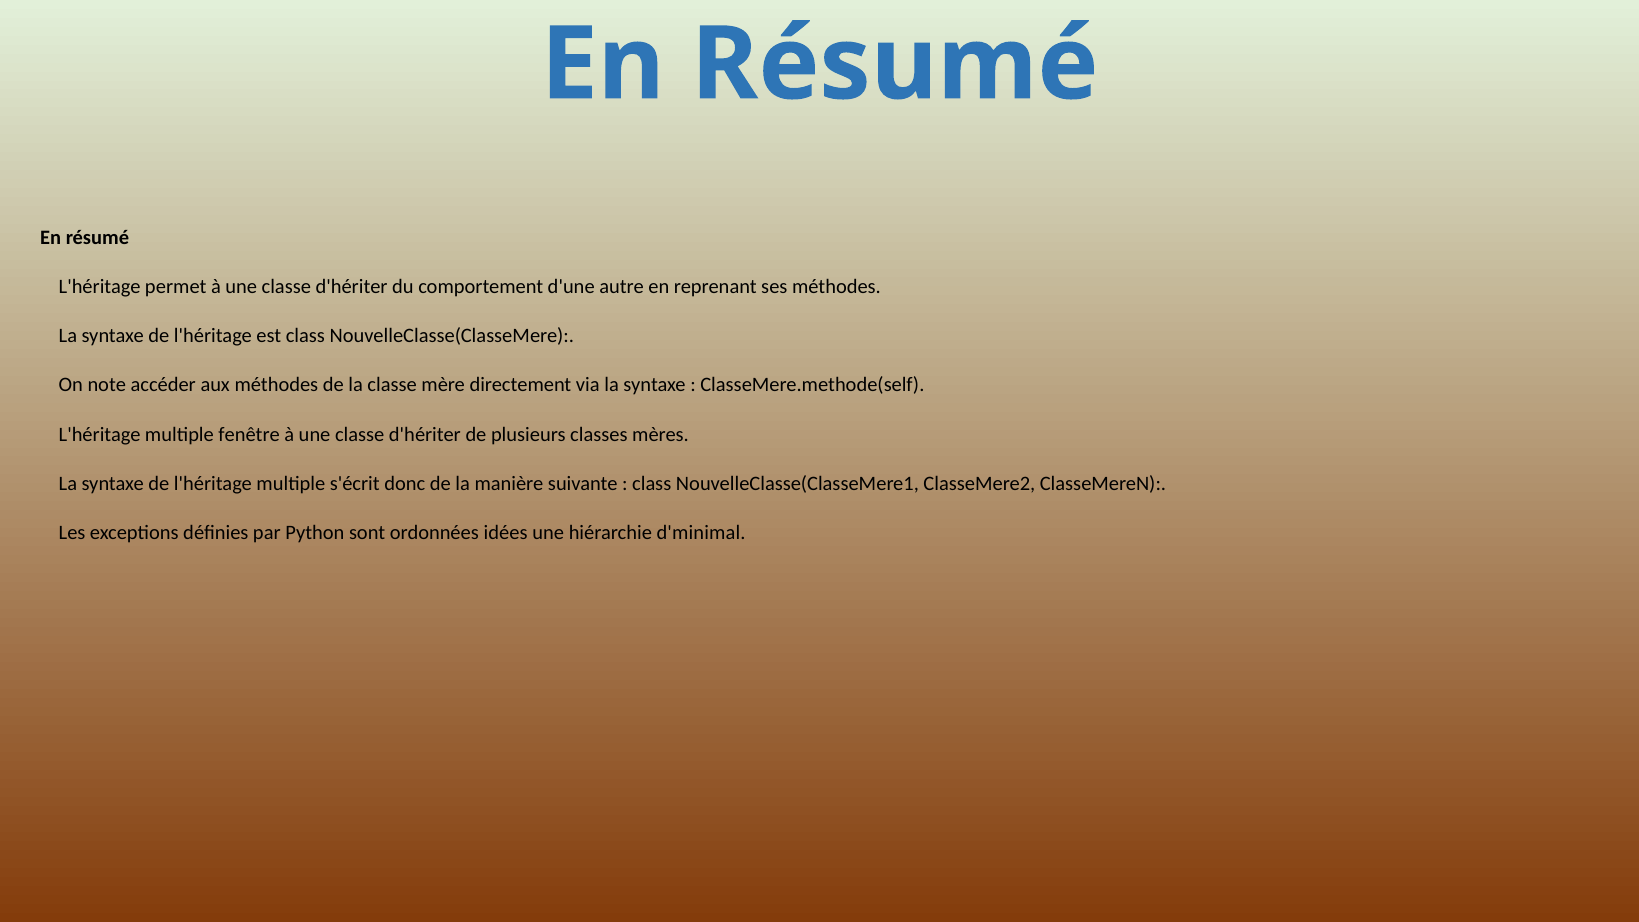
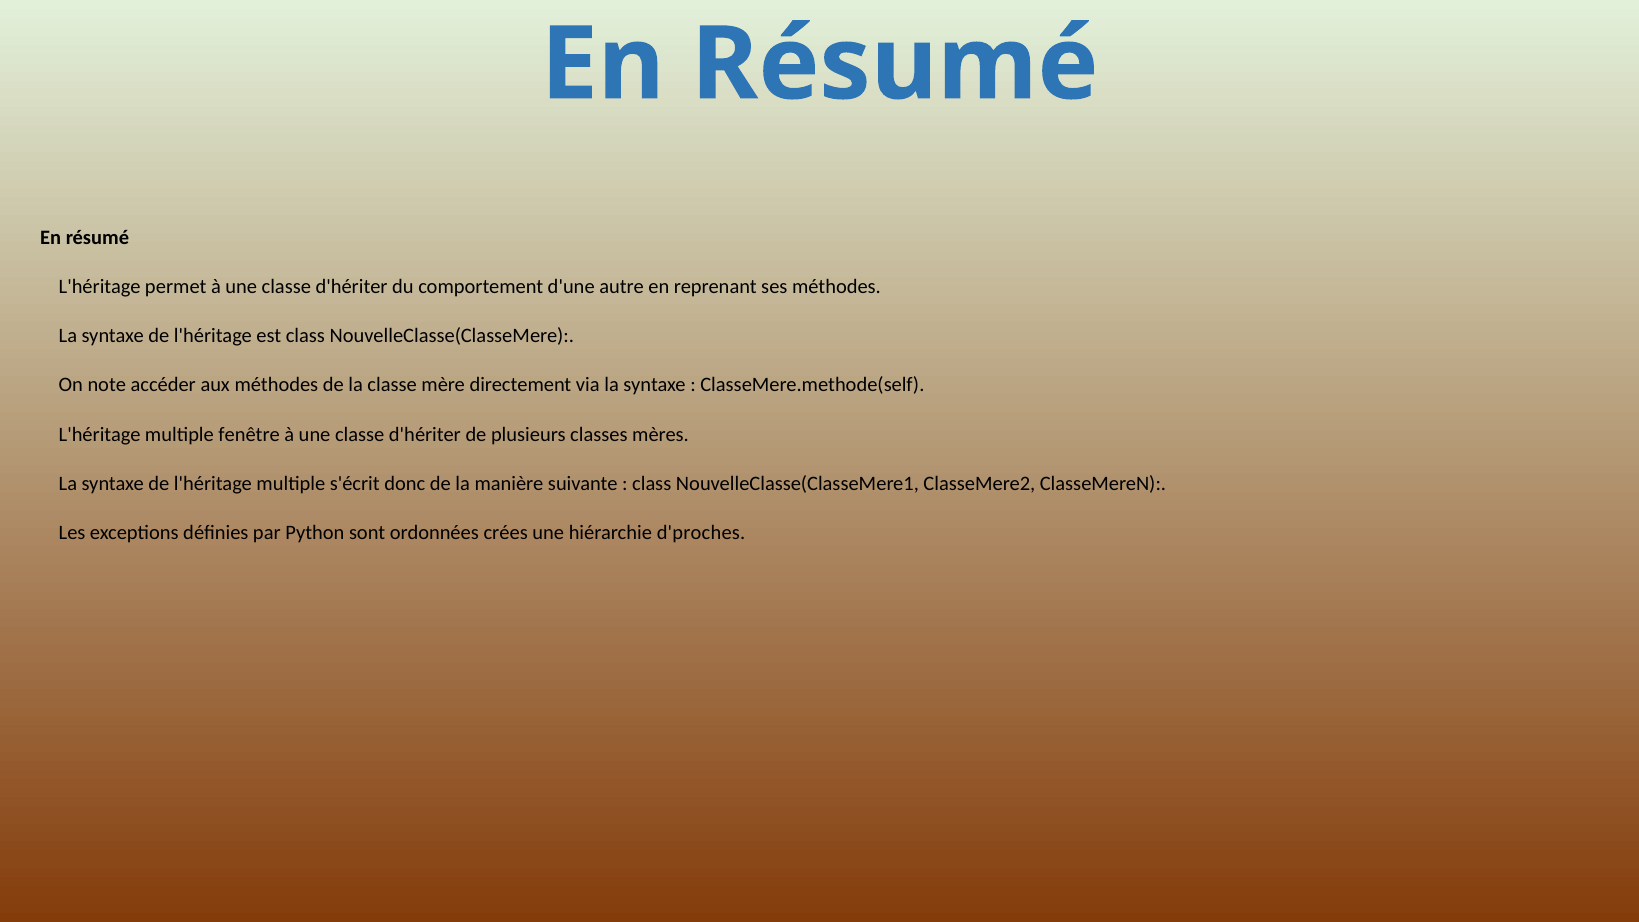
idées: idées -> crées
d'minimal: d'minimal -> d'proches
